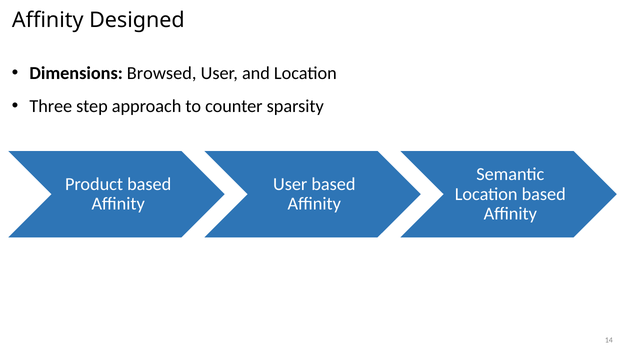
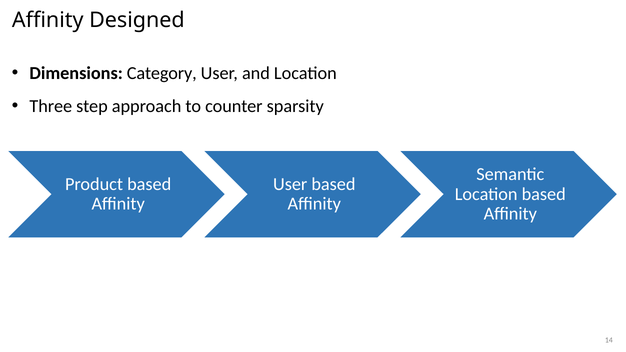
Browsed: Browsed -> Category
